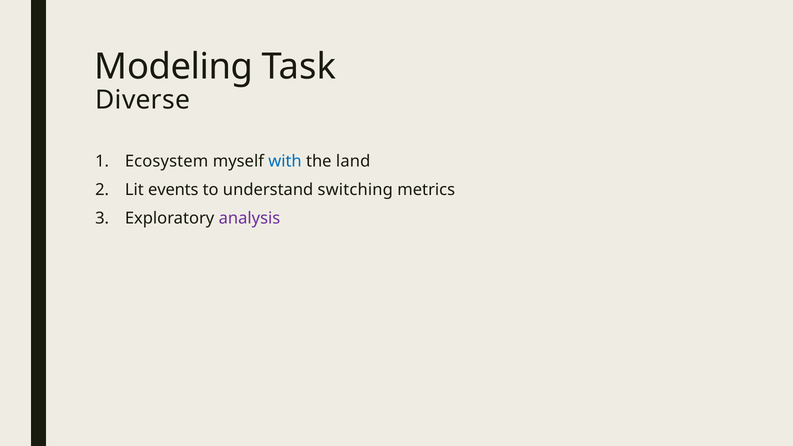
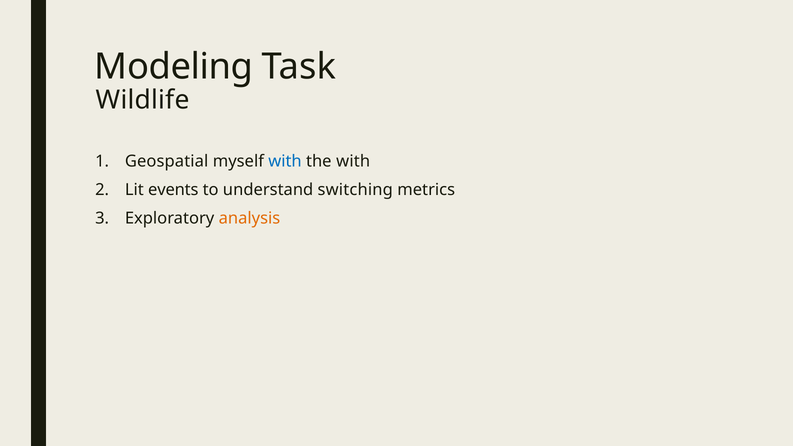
Diverse: Diverse -> Wildlife
Ecosystem: Ecosystem -> Geospatial
the land: land -> with
analysis colour: purple -> orange
